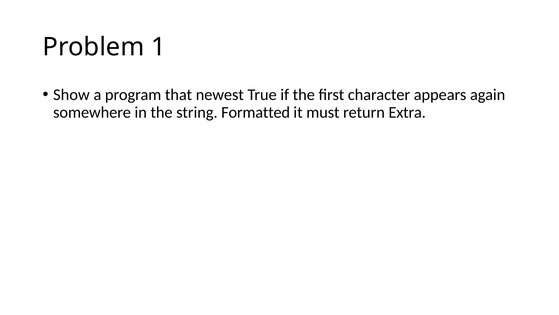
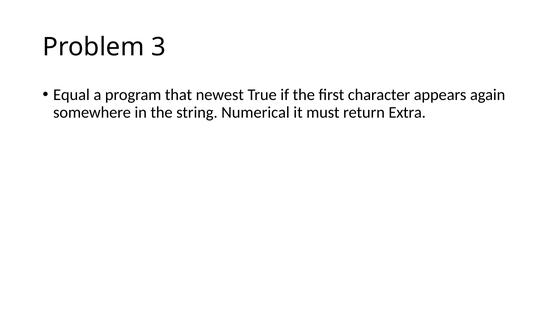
1: 1 -> 3
Show: Show -> Equal
Formatted: Formatted -> Numerical
